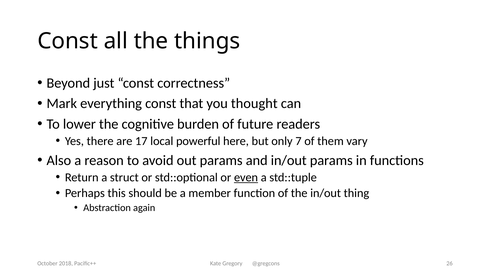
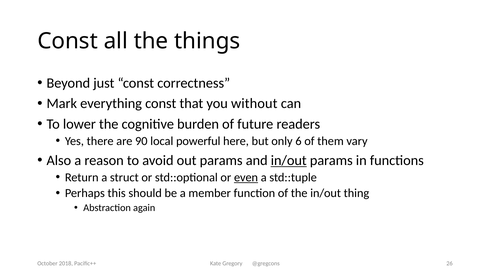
thought: thought -> without
17: 17 -> 90
7: 7 -> 6
in/out at (289, 160) underline: none -> present
